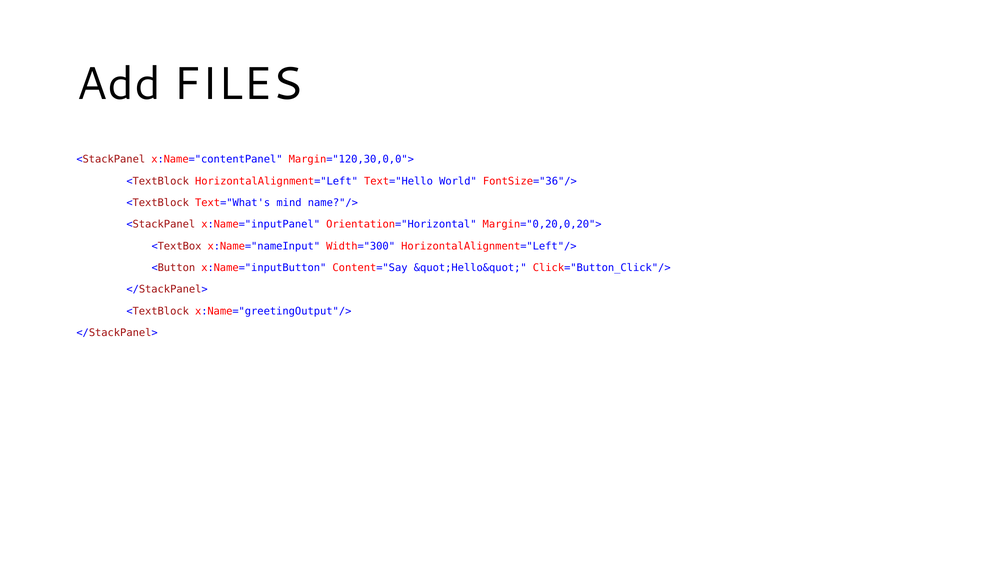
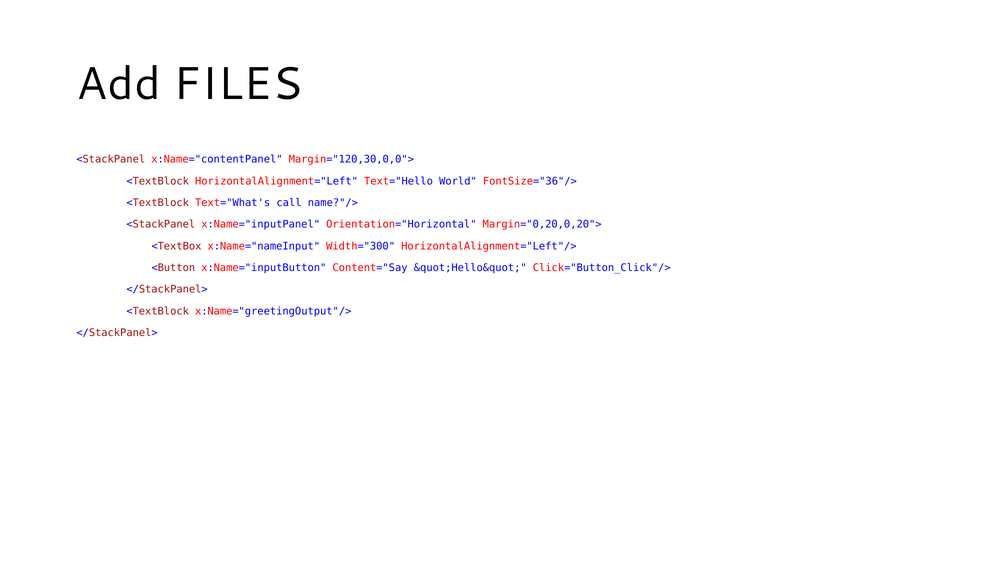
mind: mind -> call
